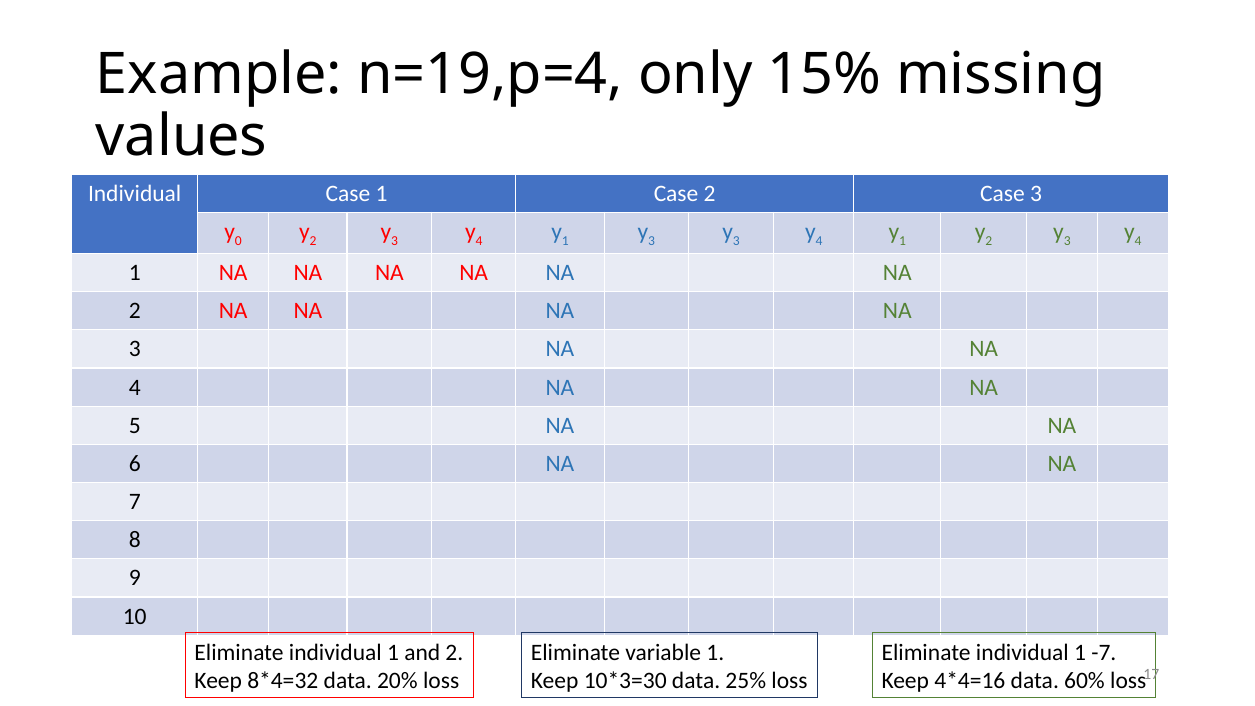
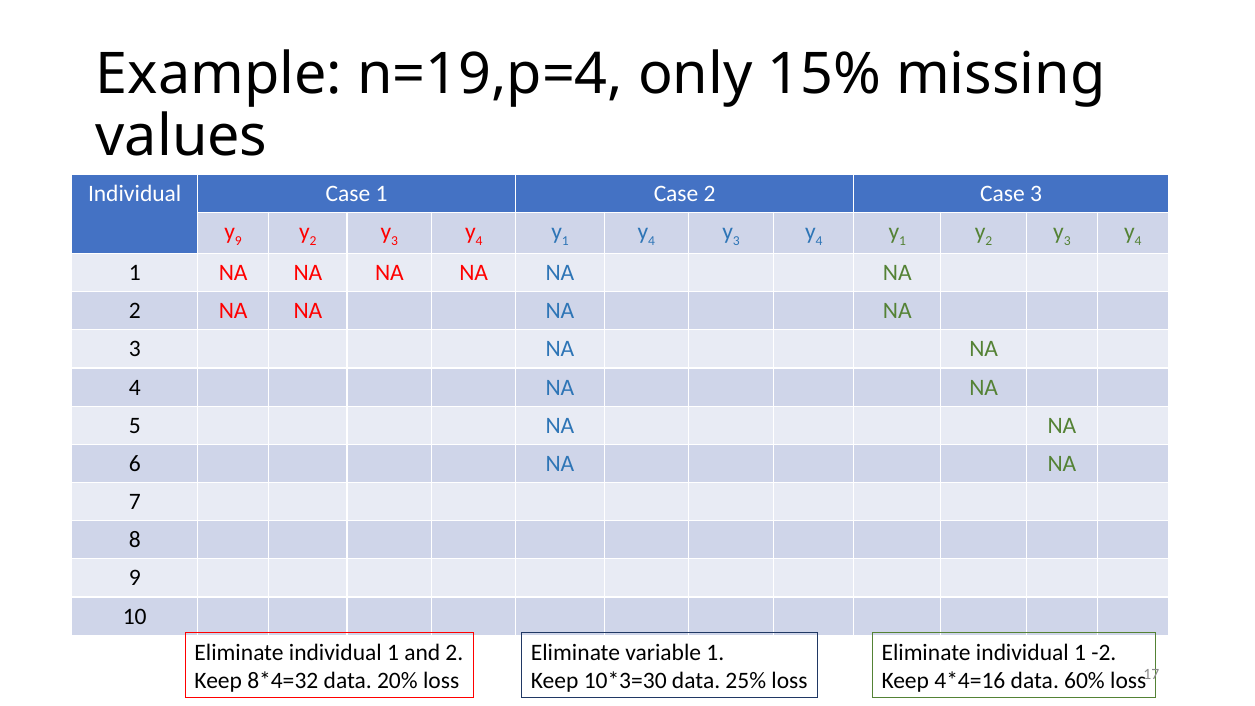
0 at (238, 241): 0 -> 9
3 at (652, 241): 3 -> 4
-7: -7 -> -2
